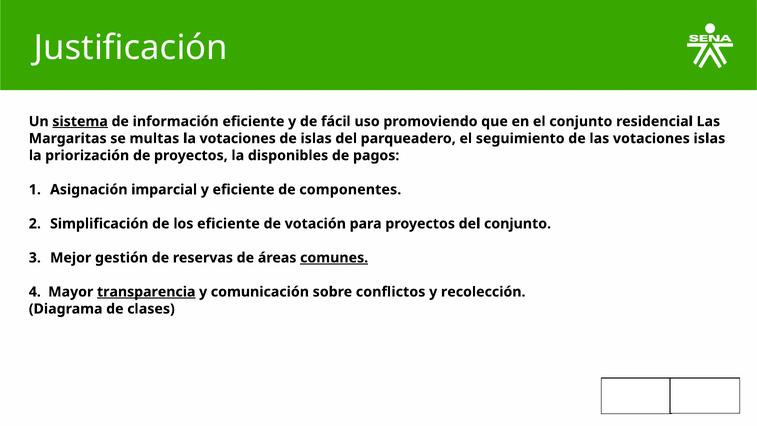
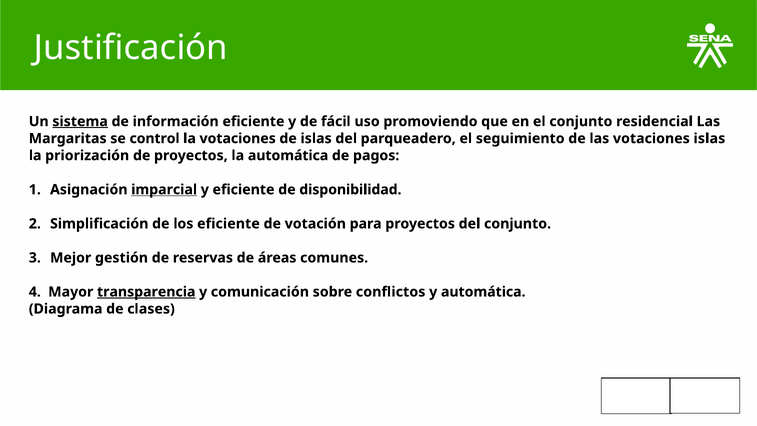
multas: multas -> control
la disponibles: disponibles -> automática
imparcial underline: none -> present
componentes: componentes -> disponibilidad
comunes underline: present -> none
y recolección: recolección -> automática
